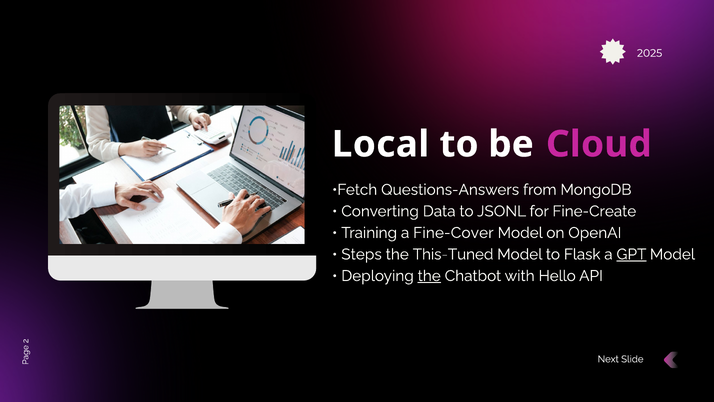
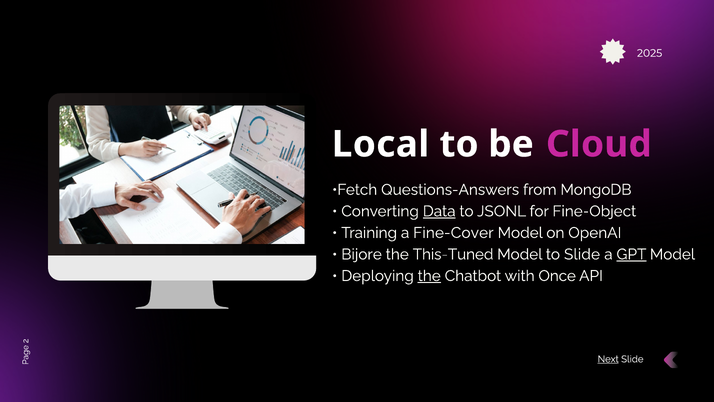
Data underline: none -> present
Fine-Create: Fine-Create -> Fine-Object
Steps: Steps -> Bijore
to Flask: Flask -> Slide
Hello: Hello -> Once
Next underline: none -> present
